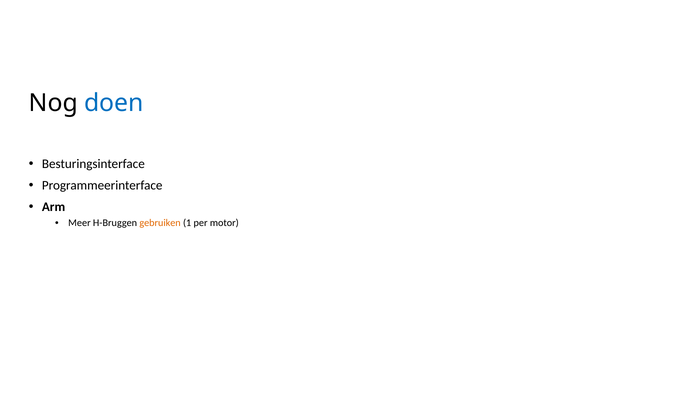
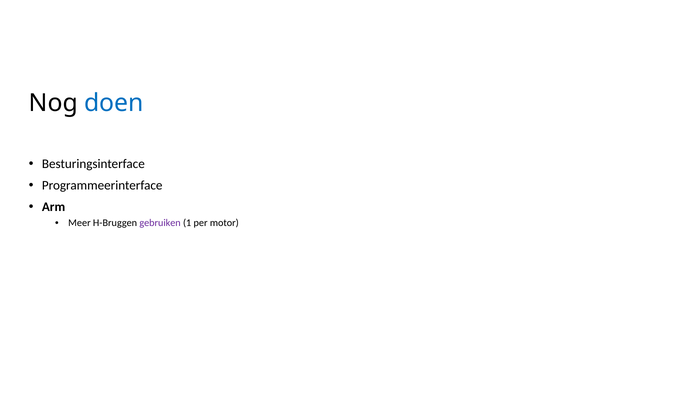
gebruiken colour: orange -> purple
